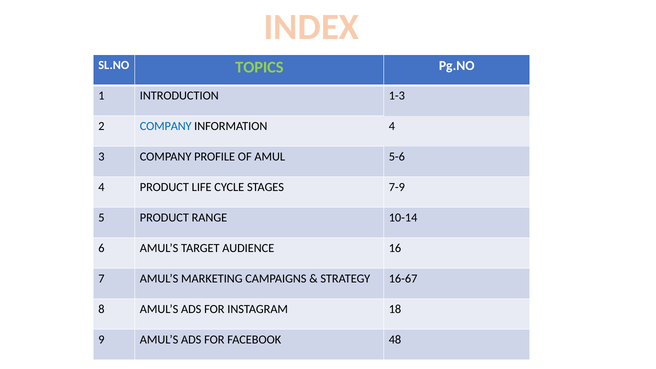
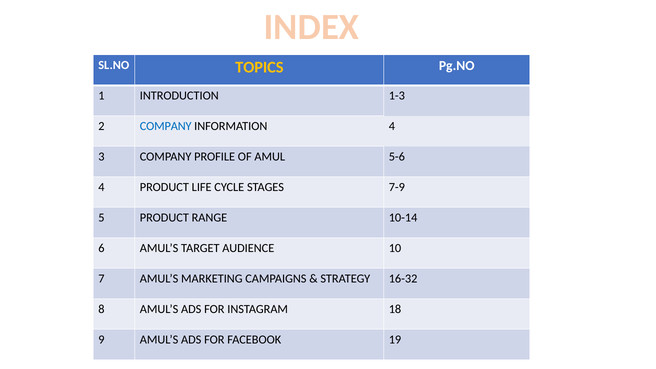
TOPICS colour: light green -> yellow
16: 16 -> 10
16-67: 16-67 -> 16-32
48: 48 -> 19
